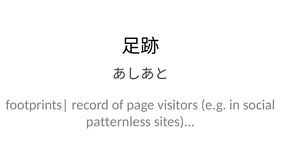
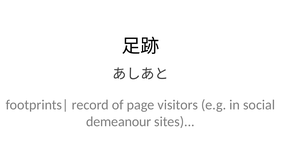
patternless: patternless -> demeanour
